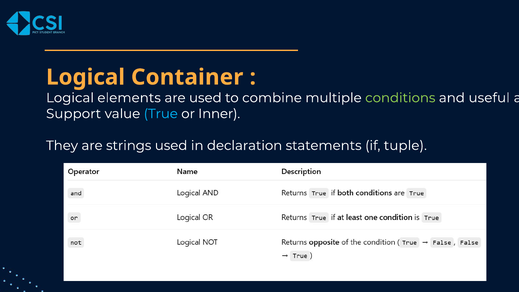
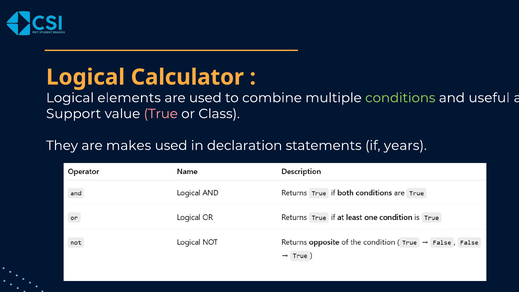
Container: Container -> Calculator
True colour: light blue -> pink
Inner: Inner -> Class
strings: strings -> makes
tuple: tuple -> years
